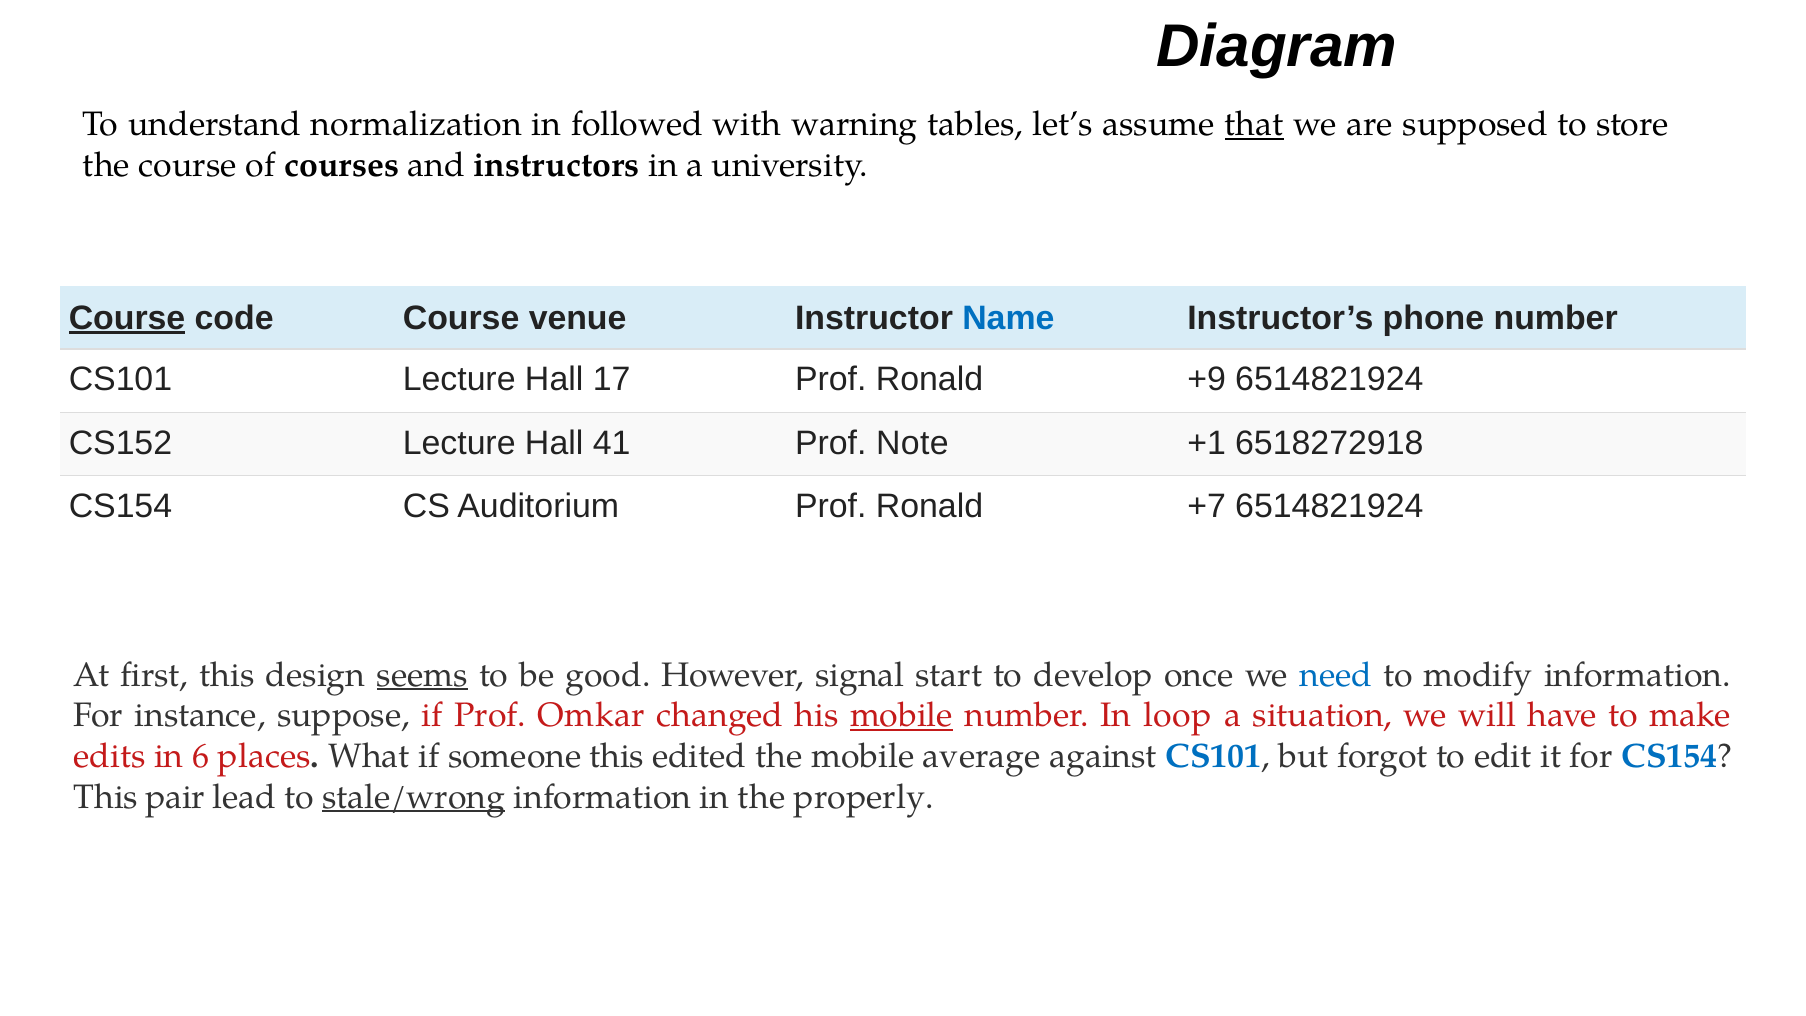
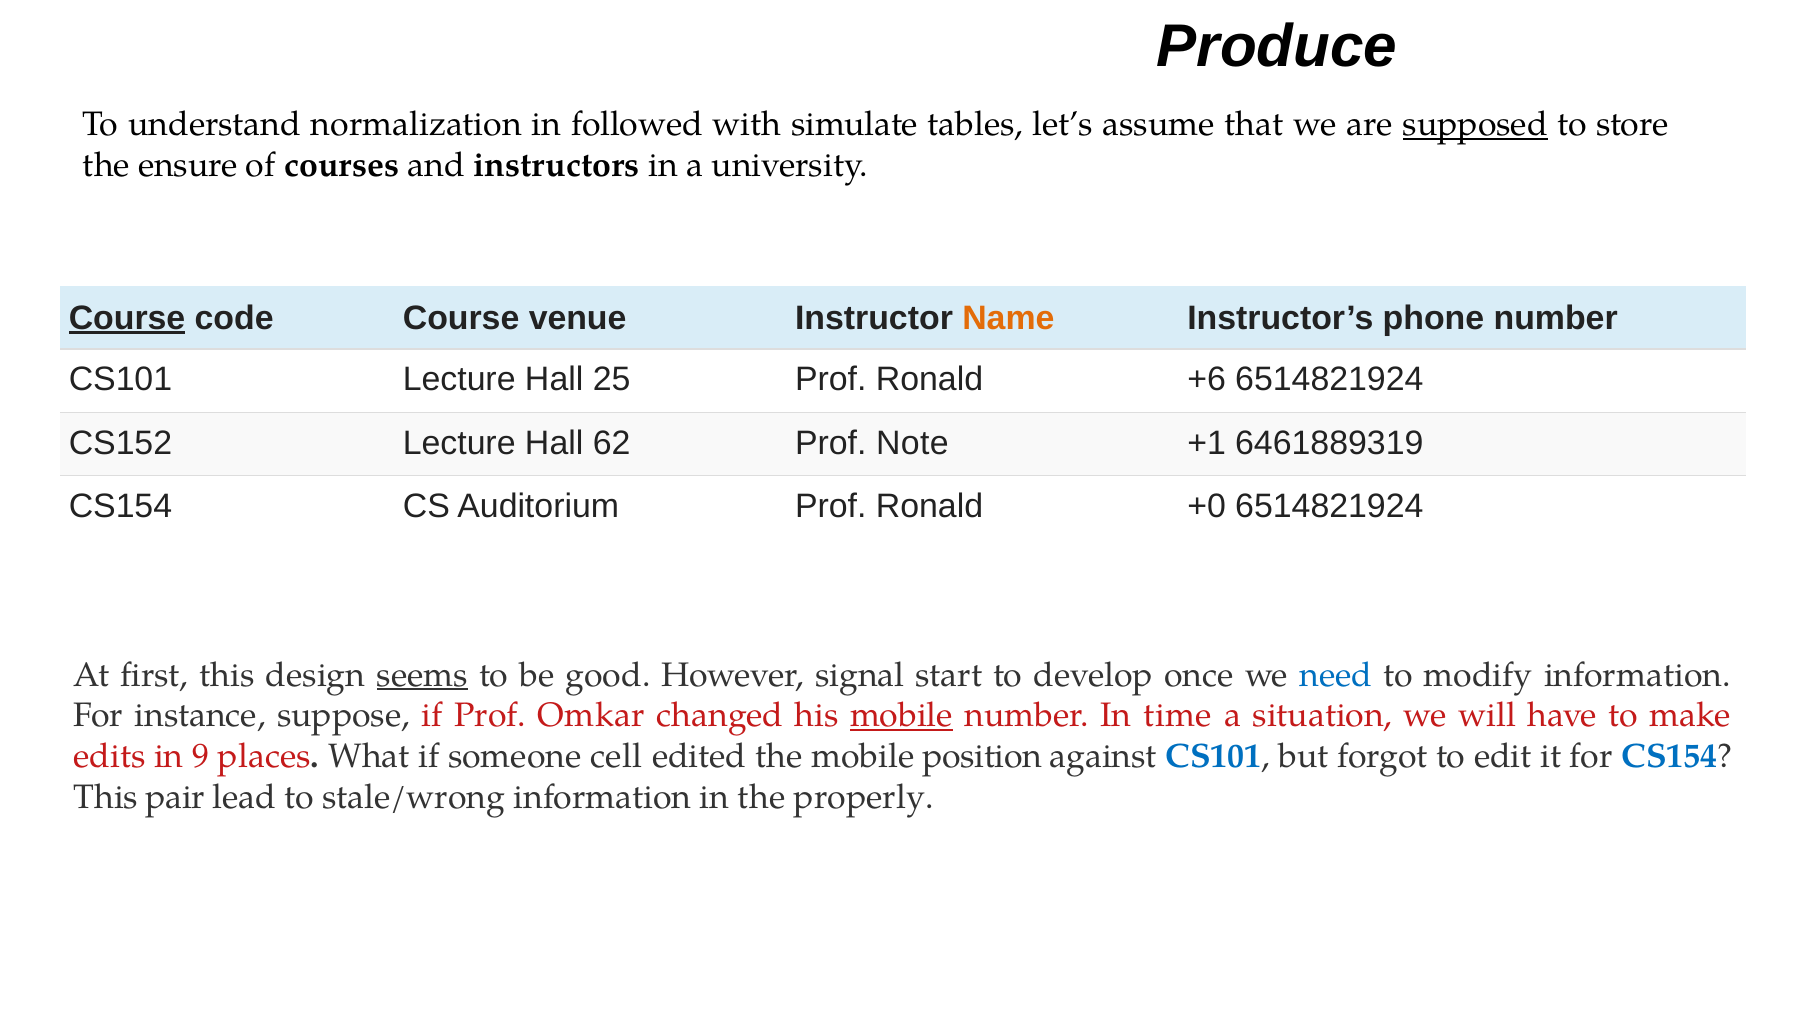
Diagram: Diagram -> Produce
warning: warning -> simulate
that underline: present -> none
supposed underline: none -> present
the course: course -> ensure
Name colour: blue -> orange
17: 17 -> 25
+9: +9 -> +6
41: 41 -> 62
6518272918: 6518272918 -> 6461889319
+7: +7 -> +0
loop: loop -> time
6: 6 -> 9
someone this: this -> cell
average: average -> position
stale/wrong underline: present -> none
